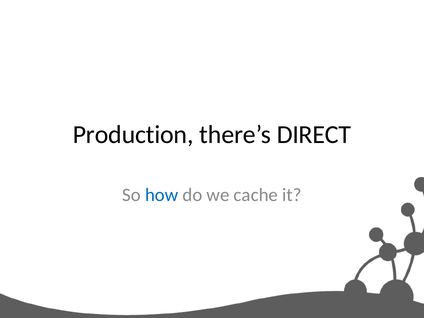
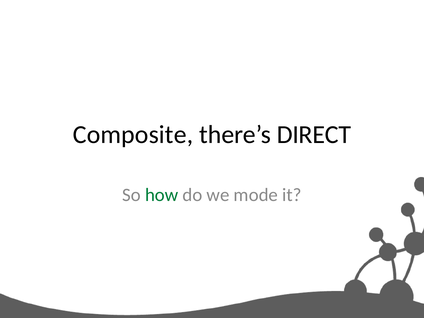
Production: Production -> Composite
how colour: blue -> green
cache: cache -> mode
